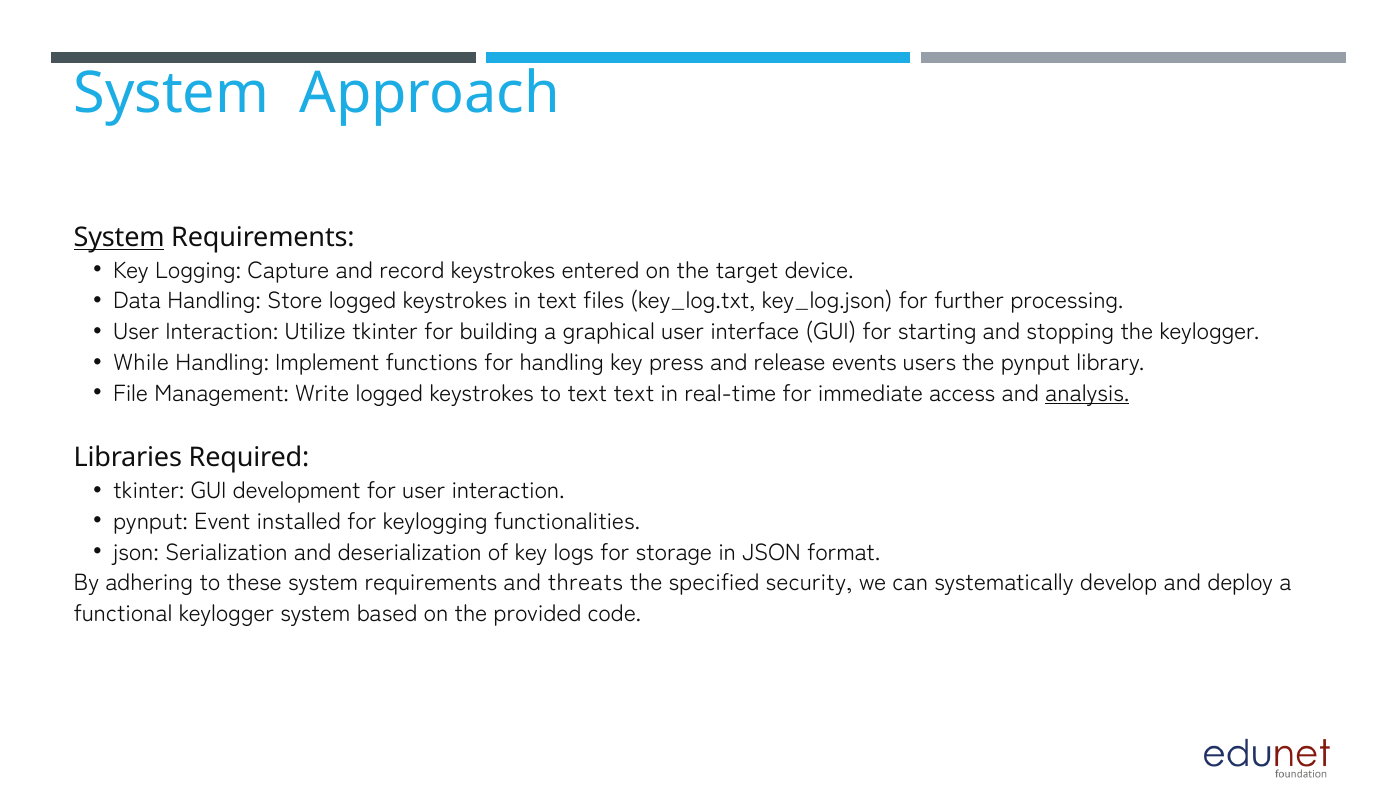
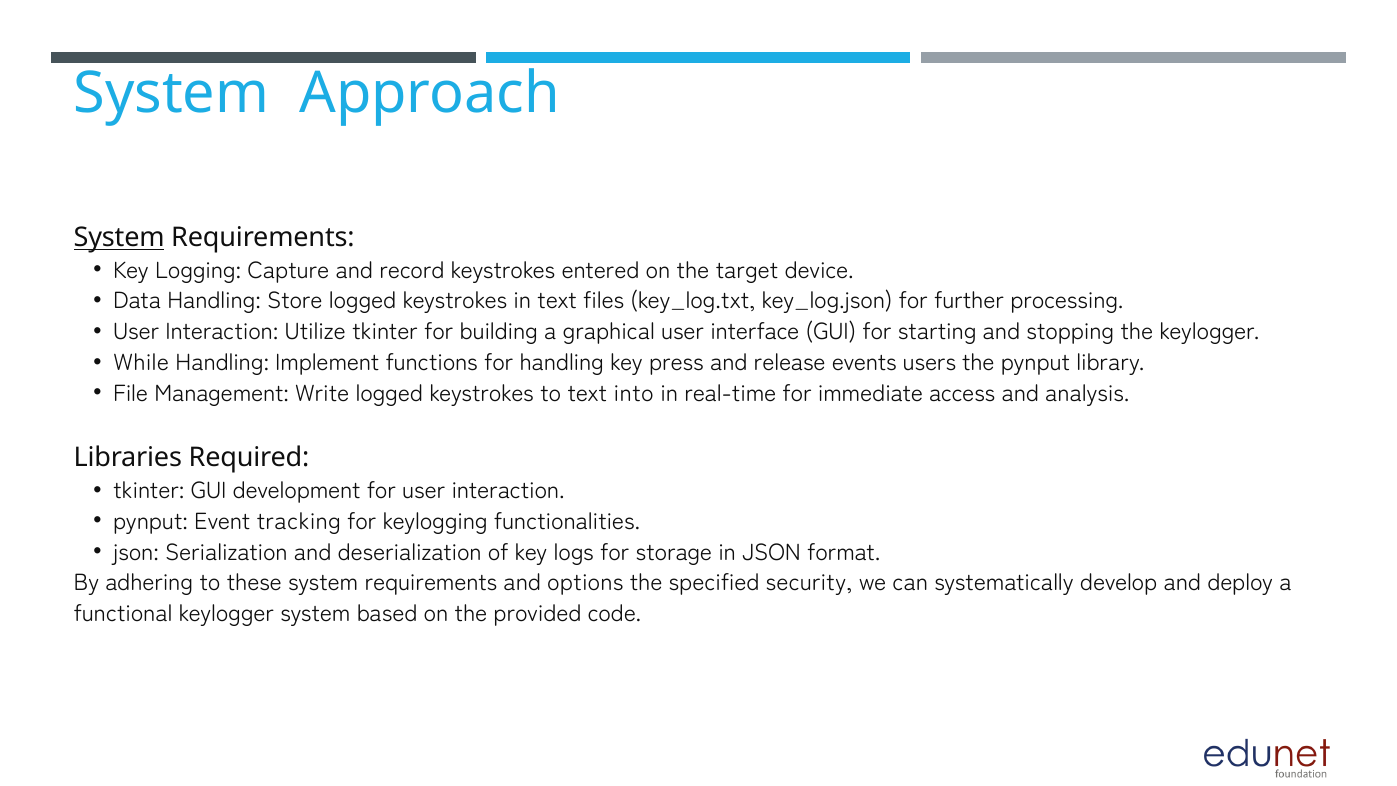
text text: text -> into
analysis underline: present -> none
installed: installed -> tracking
threats: threats -> options
